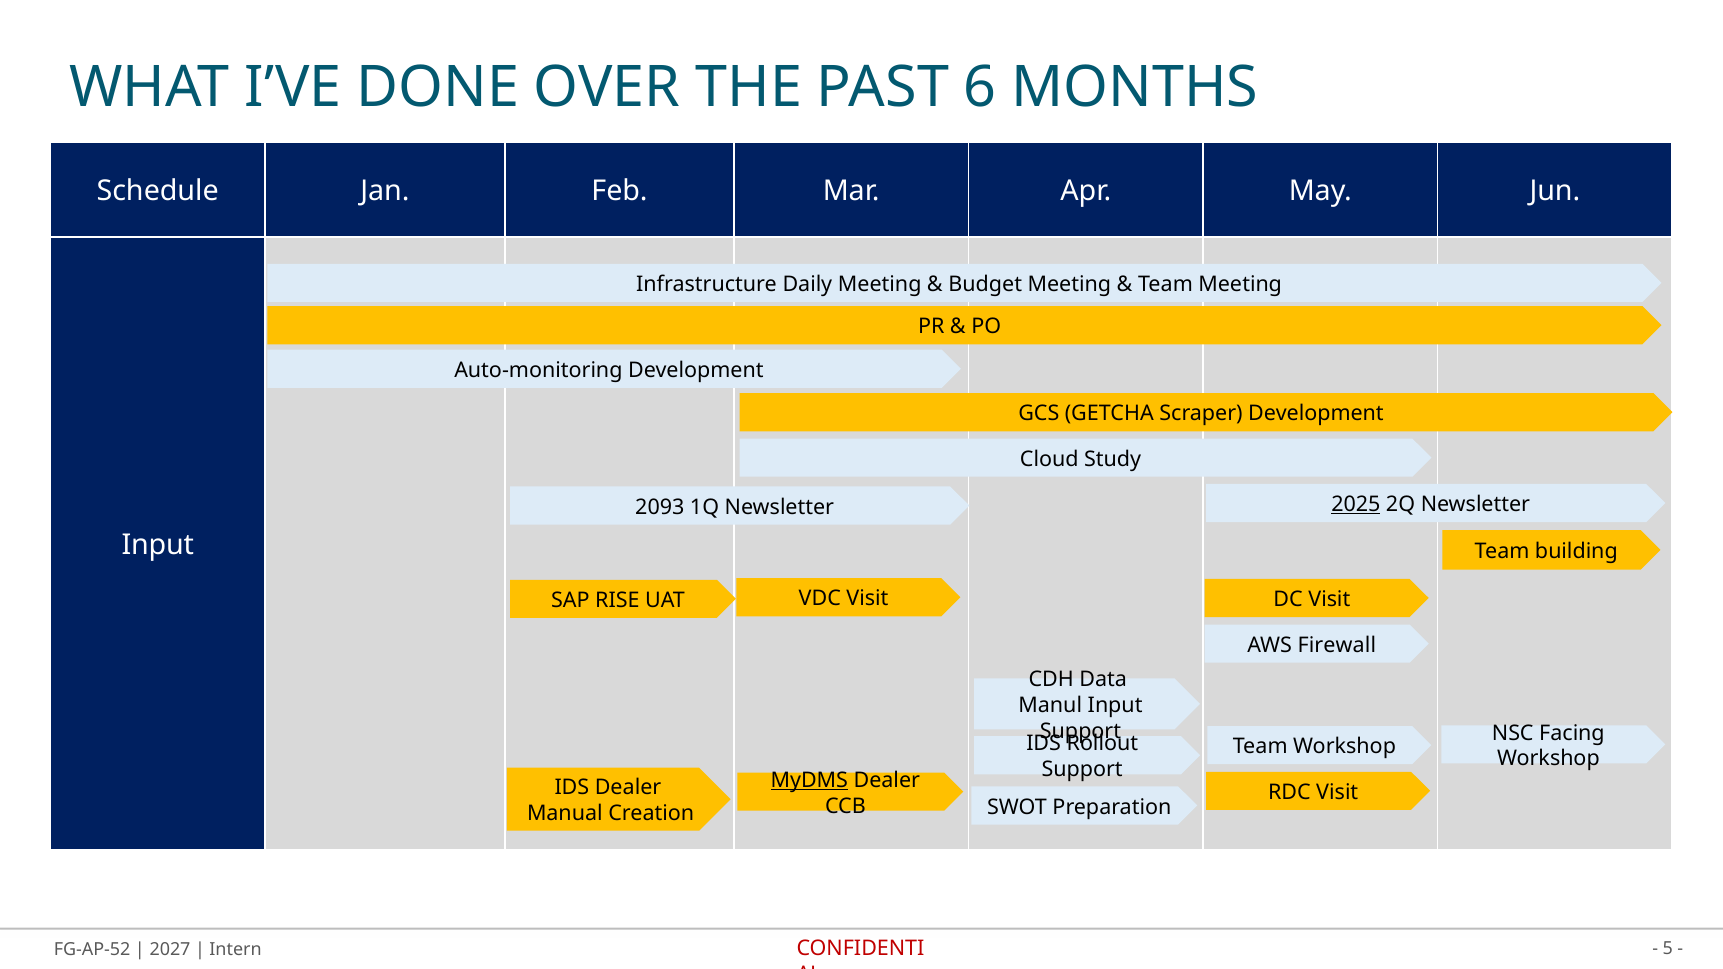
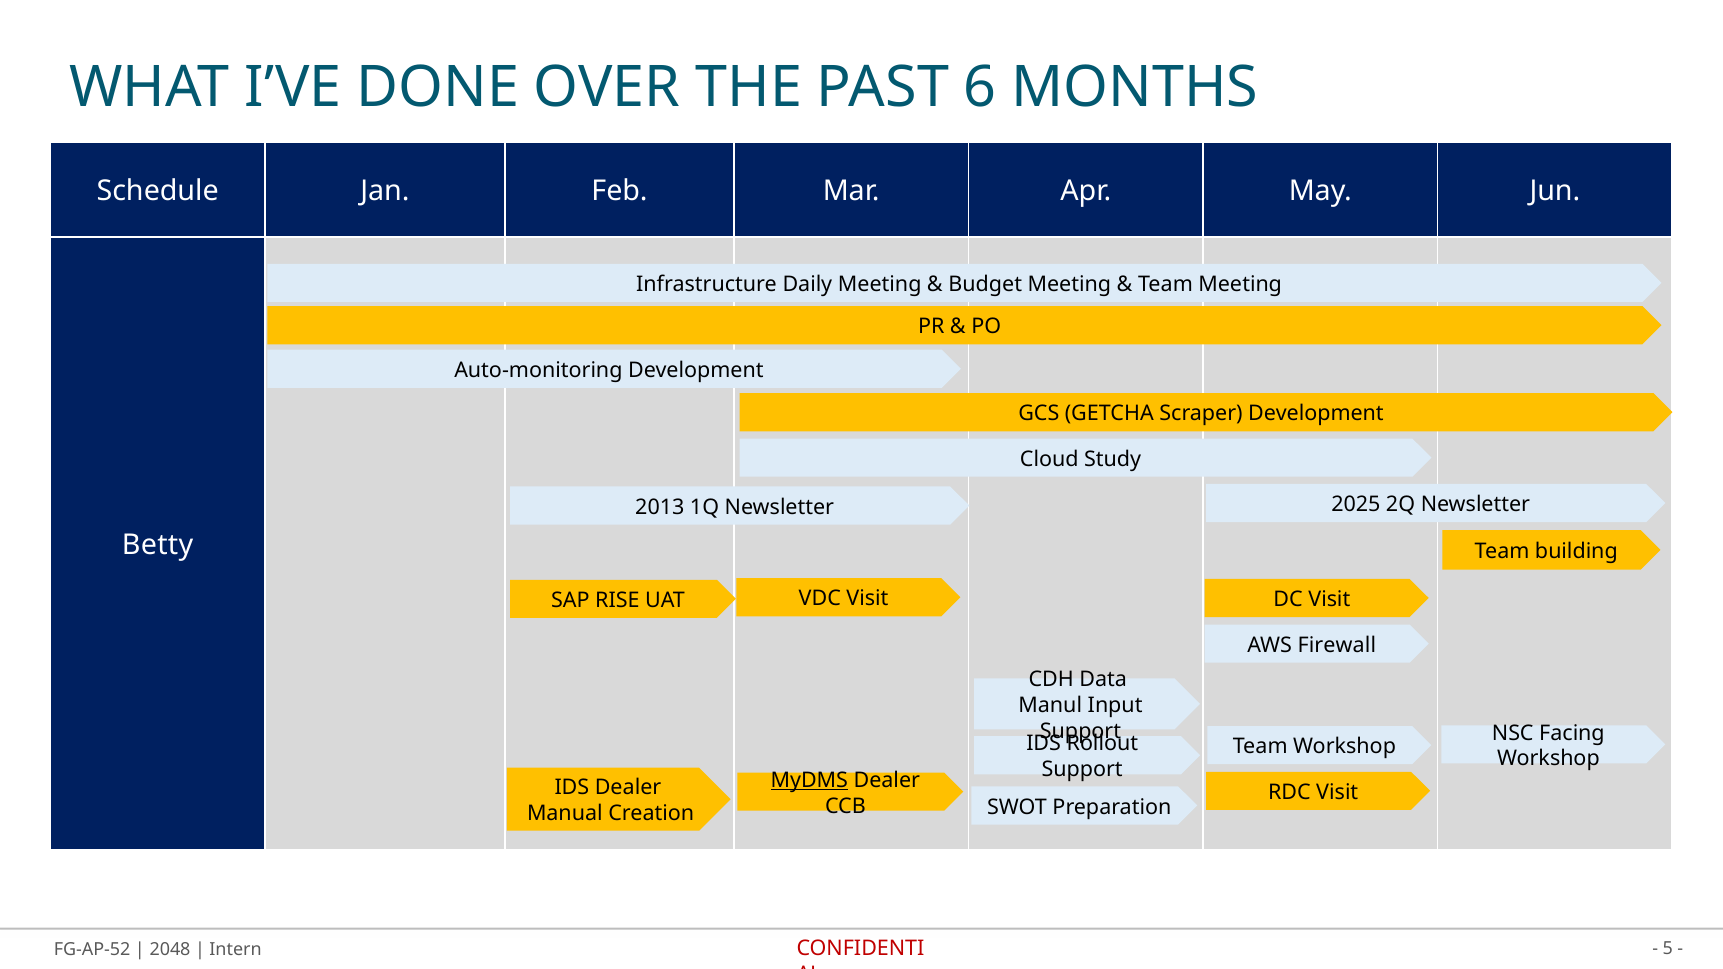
2093: 2093 -> 2013
2025 underline: present -> none
Input at (158, 545): Input -> Betty
2027: 2027 -> 2048
